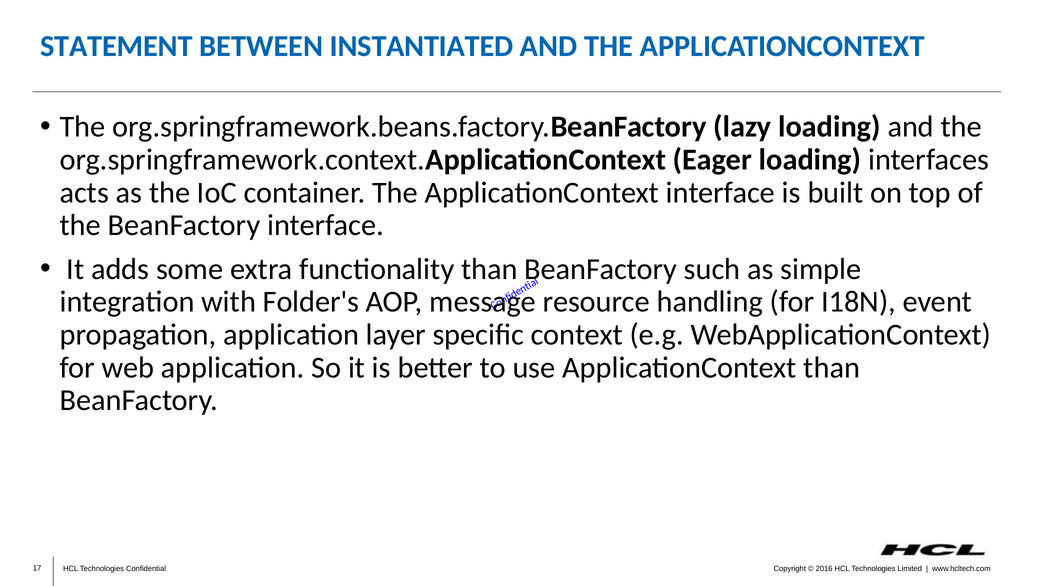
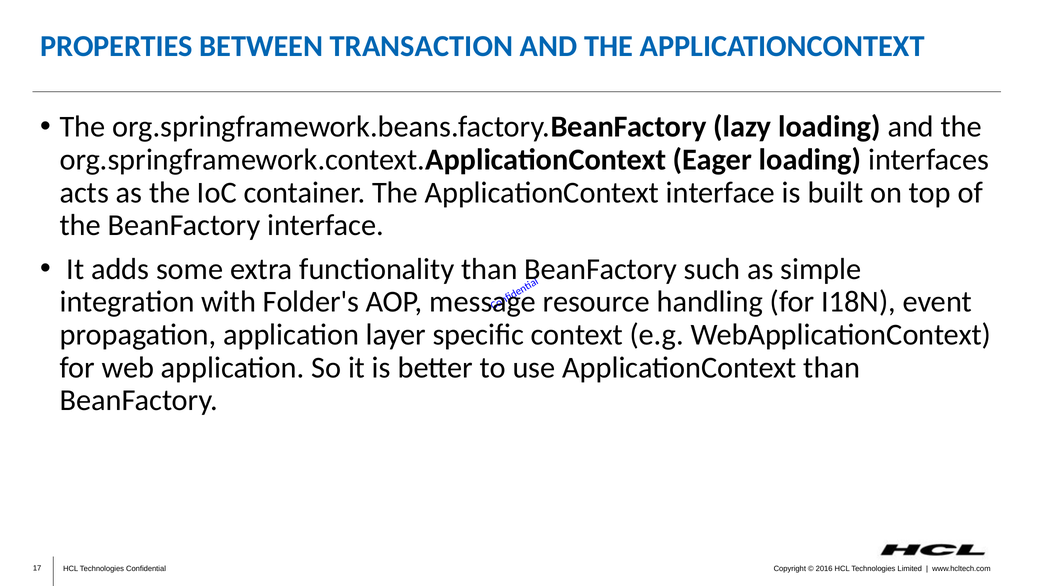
STATEMENT: STATEMENT -> PROPERTIES
INSTANTIATED: INSTANTIATED -> TRANSACTION
